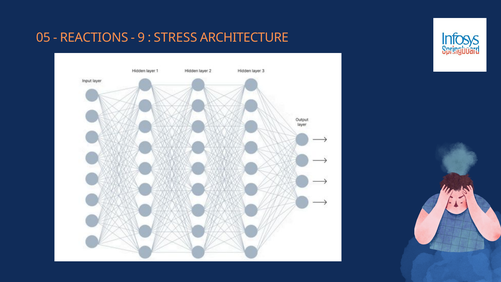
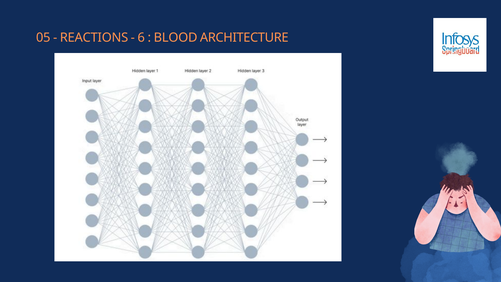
9: 9 -> 6
STRESS: STRESS -> BLOOD
